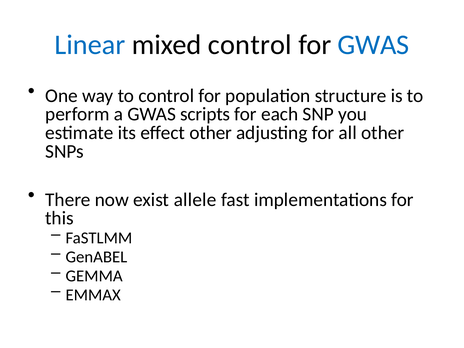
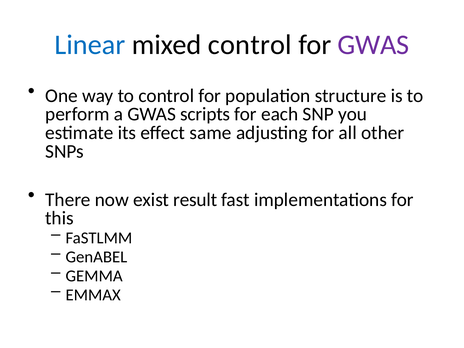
GWAS at (373, 45) colour: blue -> purple
effect other: other -> same
allele: allele -> result
